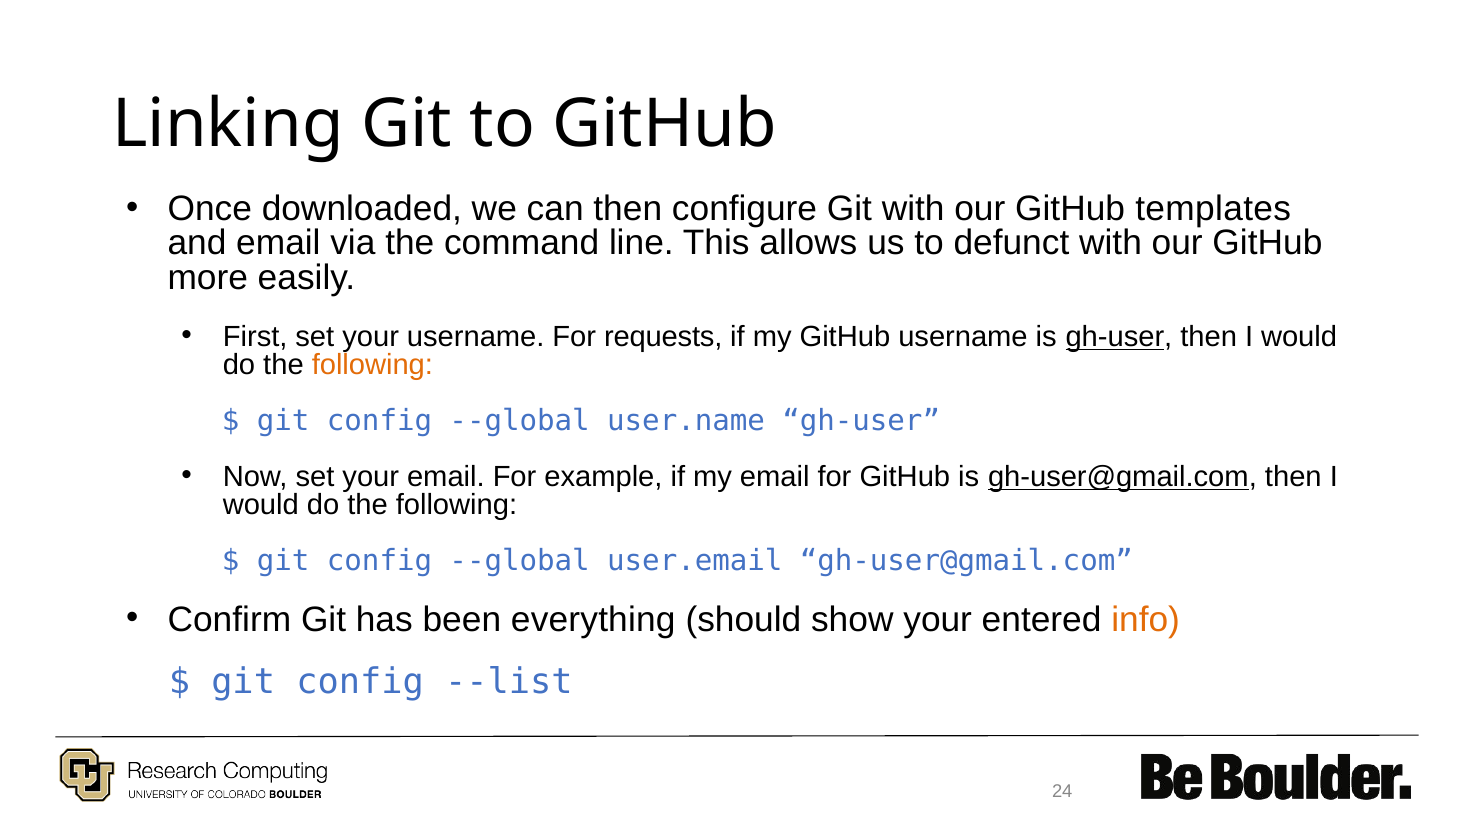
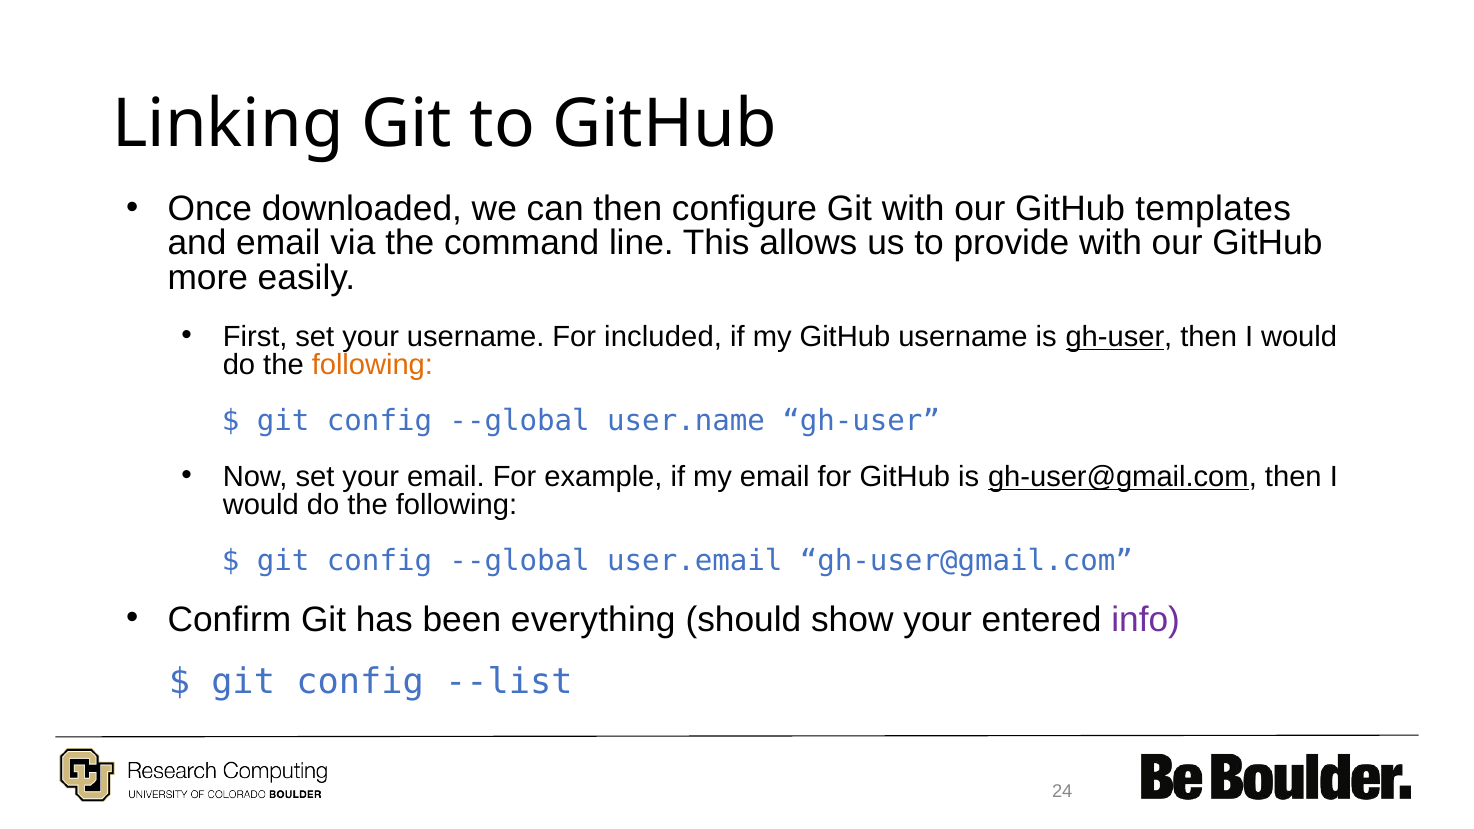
defunct: defunct -> provide
requests: requests -> included
info colour: orange -> purple
